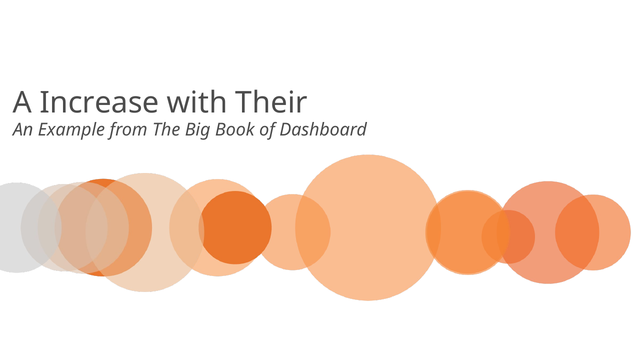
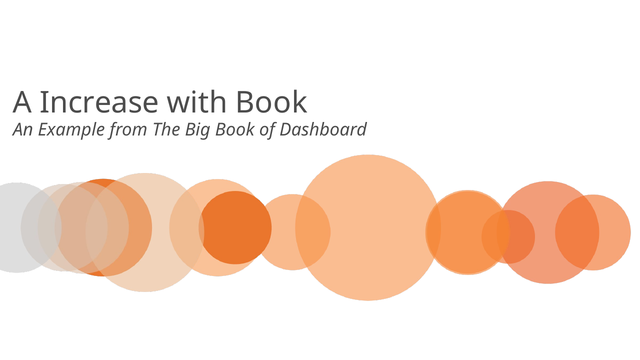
with Their: Their -> Book
